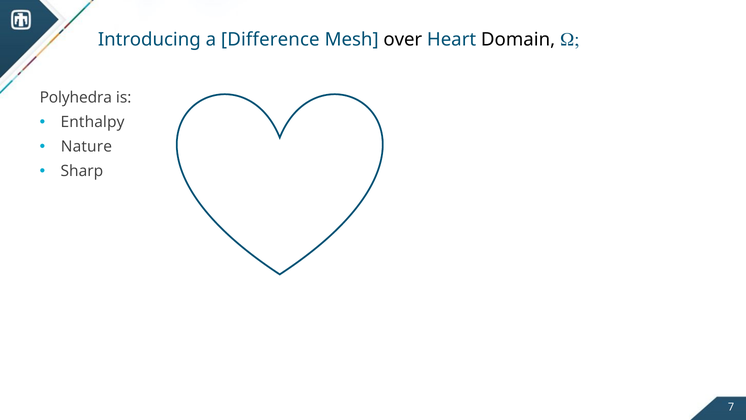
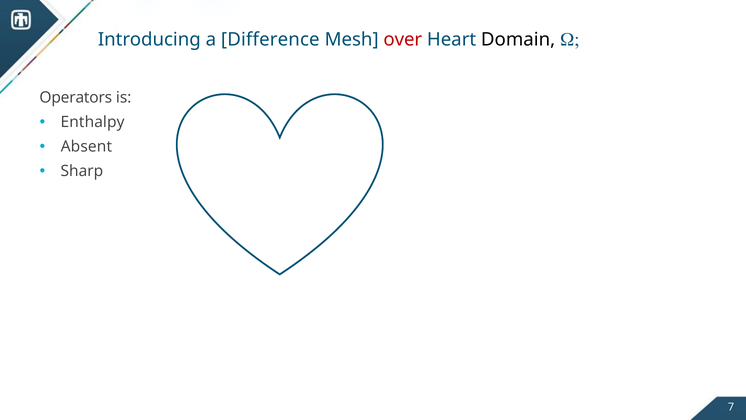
over colour: black -> red
Polyhedra: Polyhedra -> Operators
Nature: Nature -> Absent
